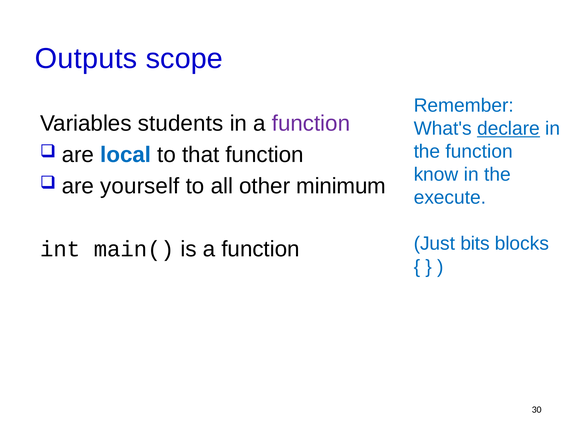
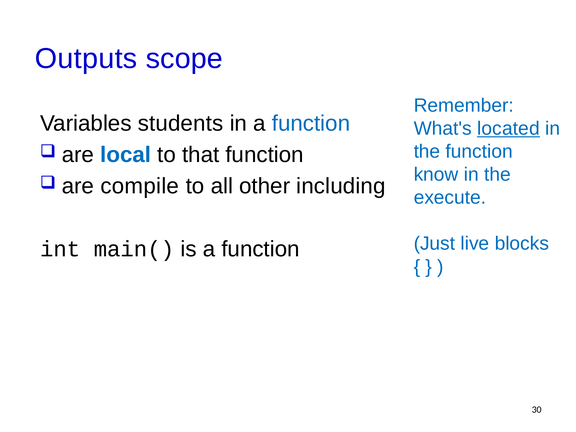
function at (311, 123) colour: purple -> blue
declare: declare -> located
yourself: yourself -> compile
minimum: minimum -> including
bits: bits -> live
